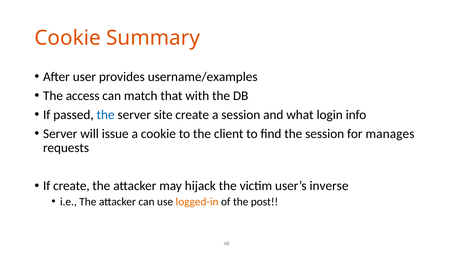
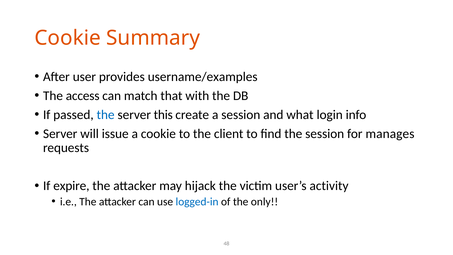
site: site -> this
If create: create -> expire
inverse: inverse -> activity
logged-in colour: orange -> blue
post: post -> only
